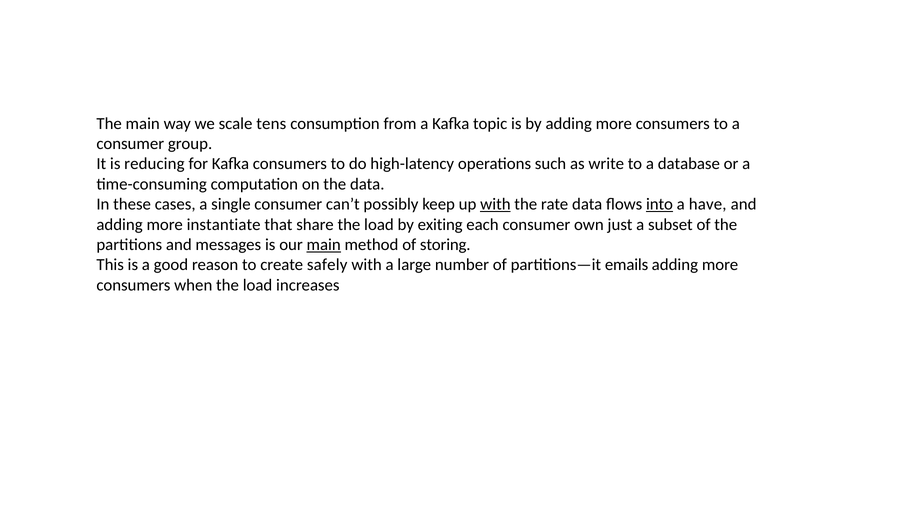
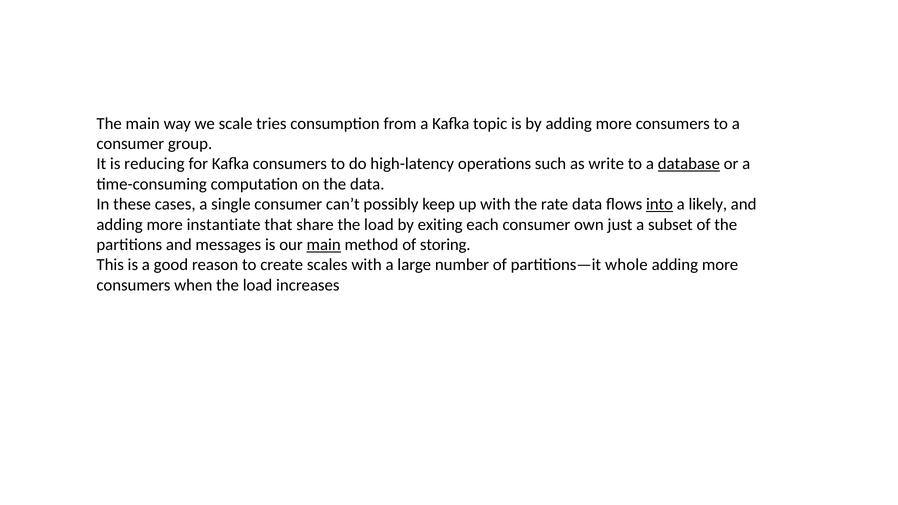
tens: tens -> tries
database underline: none -> present
with at (495, 204) underline: present -> none
have: have -> likely
safely: safely -> scales
emails: emails -> whole
